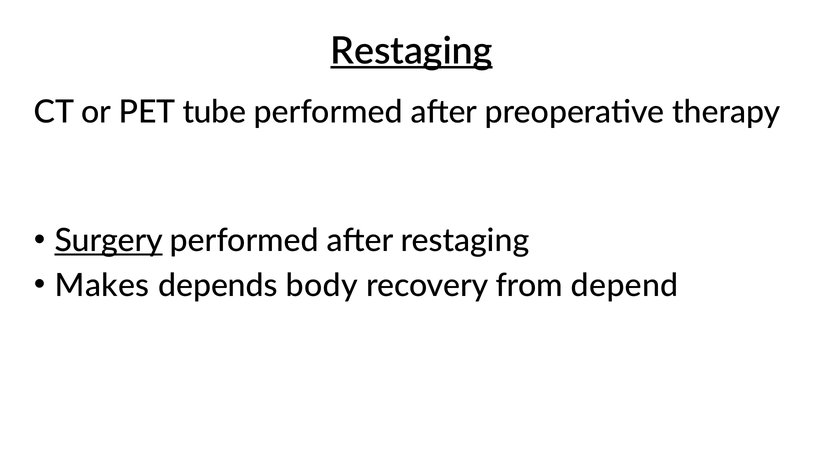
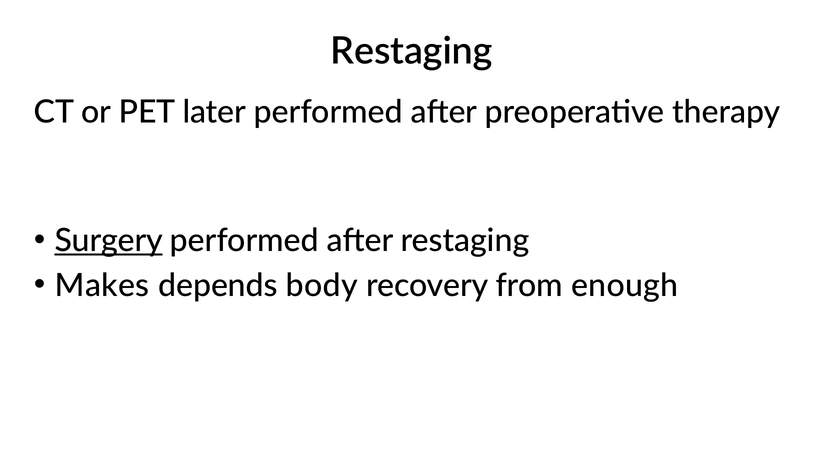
Restaging at (411, 51) underline: present -> none
tube: tube -> later
depend: depend -> enough
